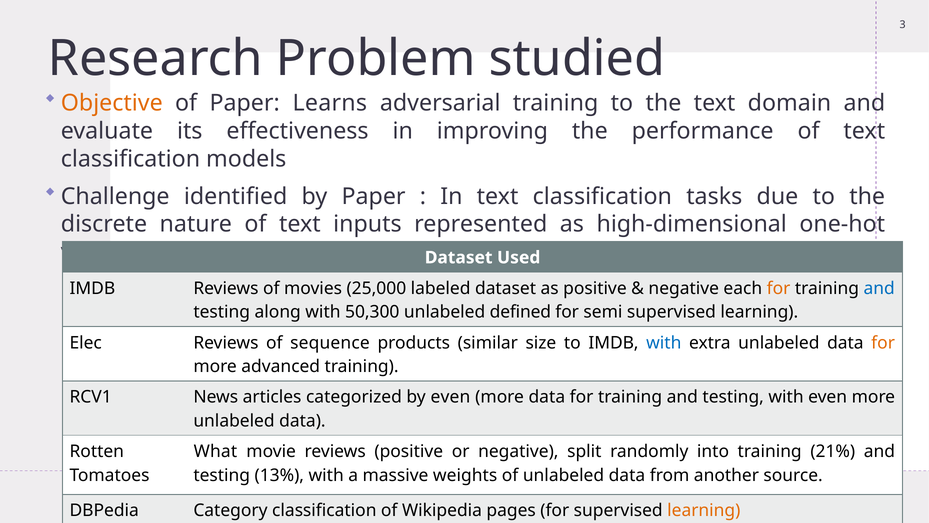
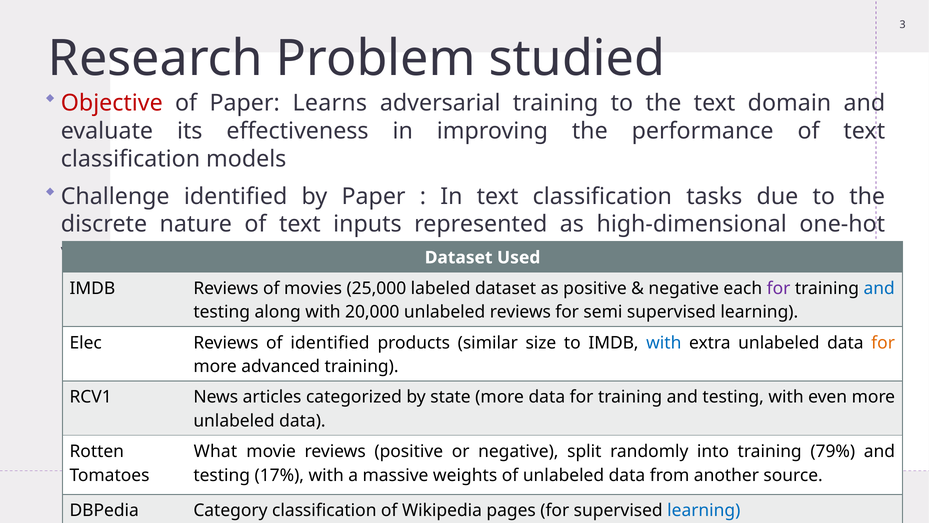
Objective colour: orange -> red
for at (779, 288) colour: orange -> purple
50,300: 50,300 -> 20,000
unlabeled defined: defined -> reviews
of sequence: sequence -> identified
by even: even -> state
21%: 21% -> 79%
13%: 13% -> 17%
learning at (704, 510) colour: orange -> blue
